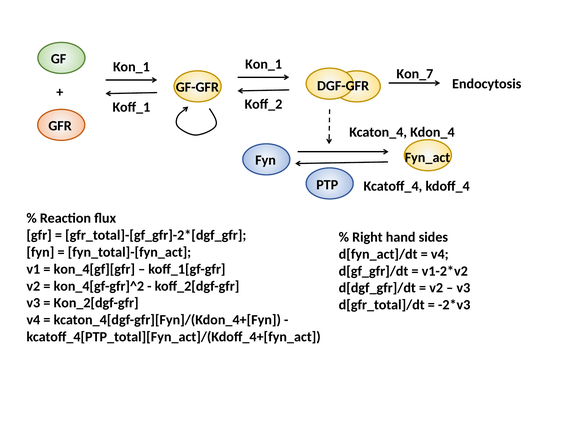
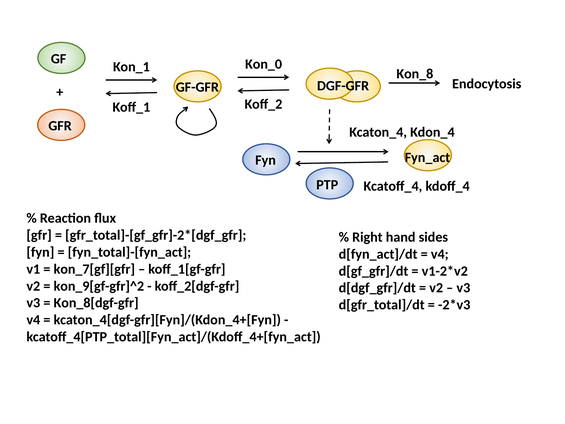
Kon_1 at (264, 64): Kon_1 -> Kon_0
Kon_7: Kon_7 -> Kon_8
kon_4[gf][gfr: kon_4[gf][gfr -> kon_7[gf][gfr
kon_4[gf-gfr]^2: kon_4[gf-gfr]^2 -> kon_9[gf-gfr]^2
Kon_2[dgf-gfr: Kon_2[dgf-gfr -> Kon_8[dgf-gfr
